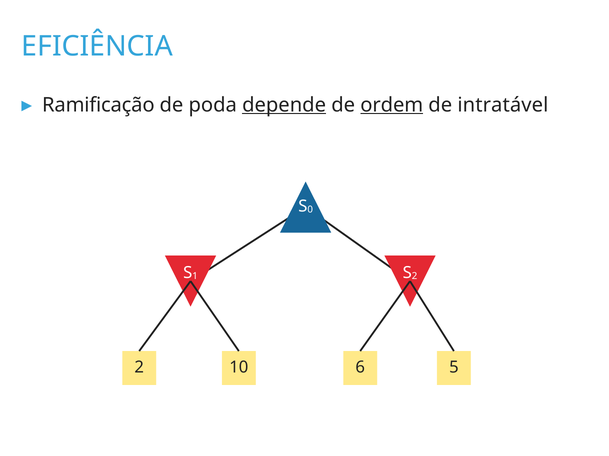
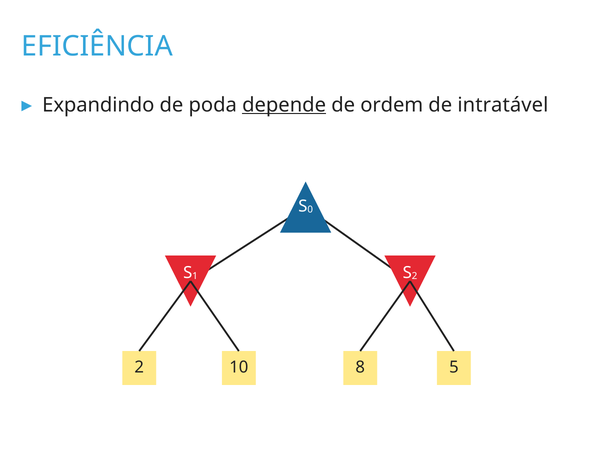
Ramificação: Ramificação -> Expandindo
ordem underline: present -> none
6: 6 -> 8
